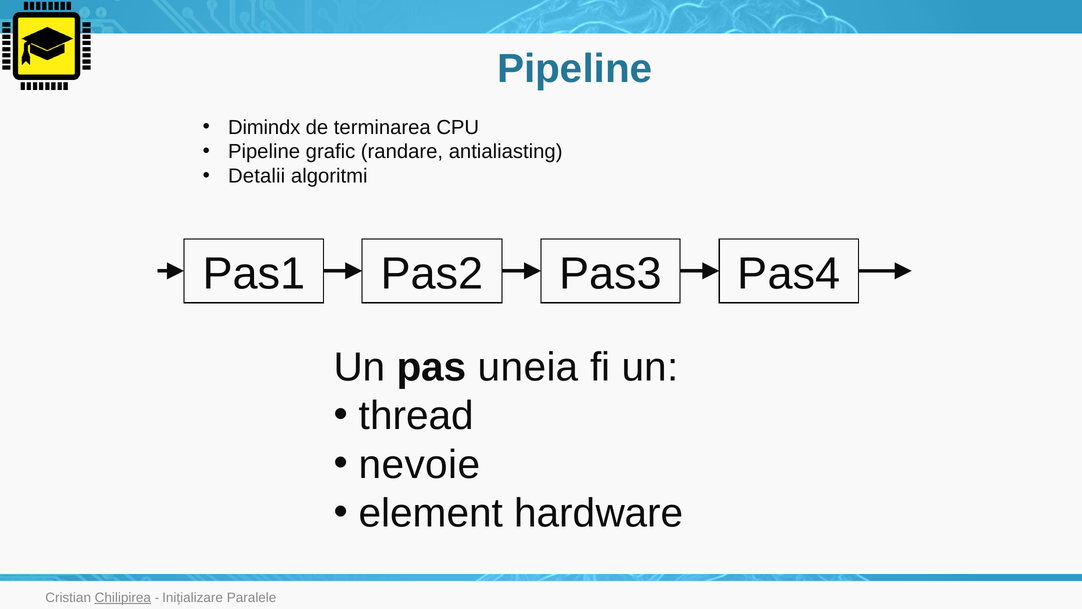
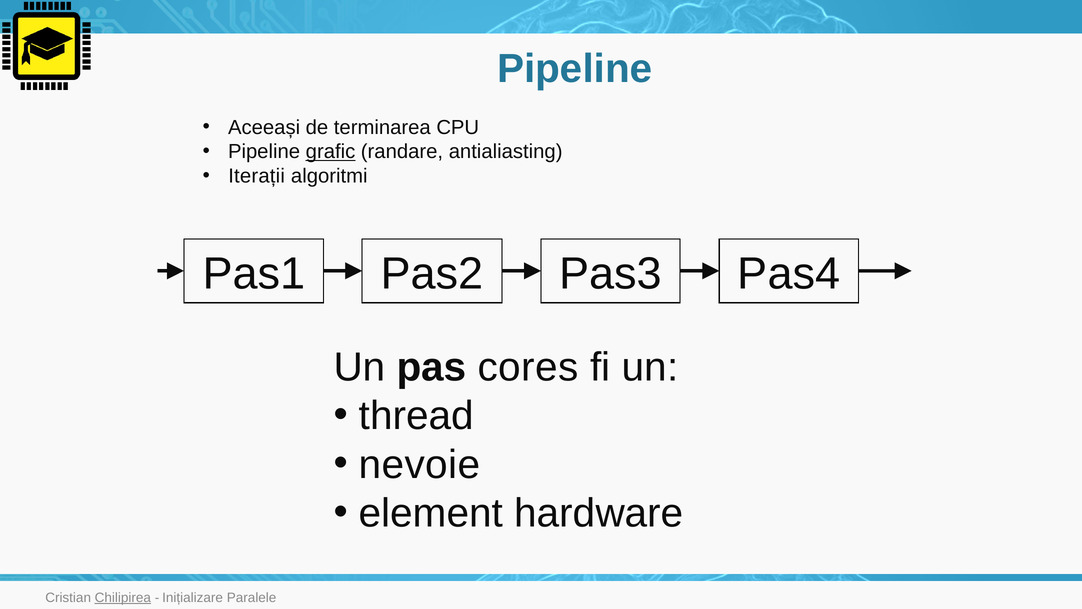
Dimindx: Dimindx -> Aceeași
grafic underline: none -> present
Detalii: Detalii -> Iterații
uneia: uneia -> cores
